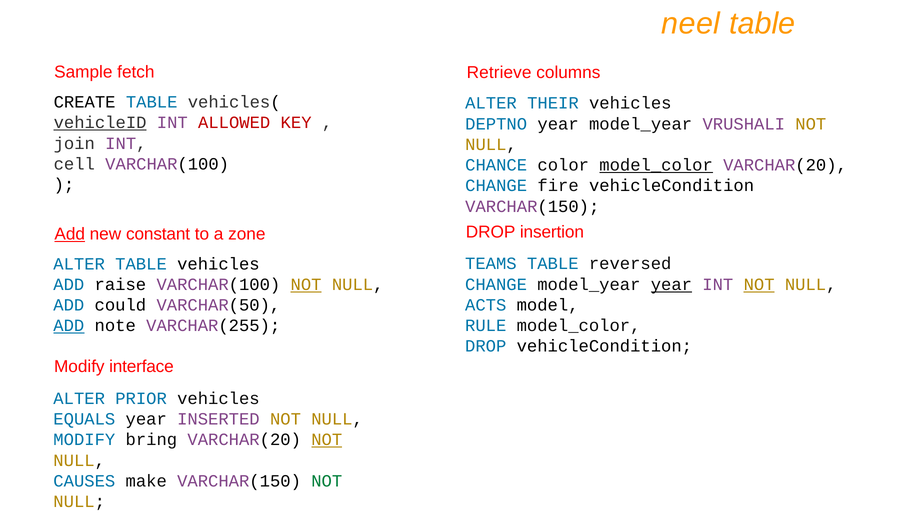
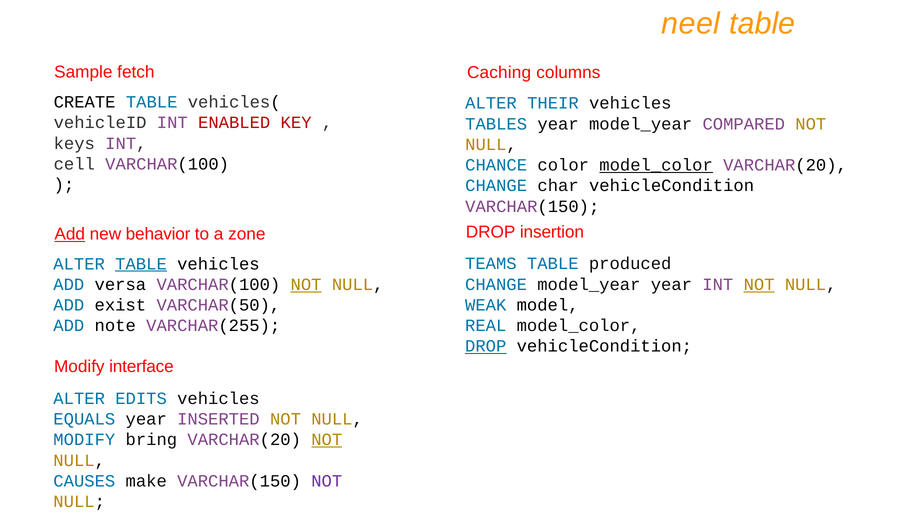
Retrieve: Retrieve -> Caching
vehicleID underline: present -> none
ALLOWED: ALLOWED -> ENABLED
DEPTNO: DEPTNO -> TABLES
VRUSHALI: VRUSHALI -> COMPARED
join: join -> keys
fire: fire -> char
constant: constant -> behavior
TABLE at (141, 264) underline: none -> present
reversed: reversed -> produced
raise: raise -> versa
year at (671, 284) underline: present -> none
could: could -> exist
ACTS: ACTS -> WEAK
ADD at (69, 326) underline: present -> none
RULE: RULE -> REAL
DROP at (486, 346) underline: none -> present
PRIOR: PRIOR -> EDITS
NOT at (327, 481) colour: green -> purple
